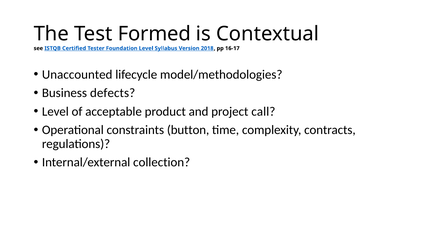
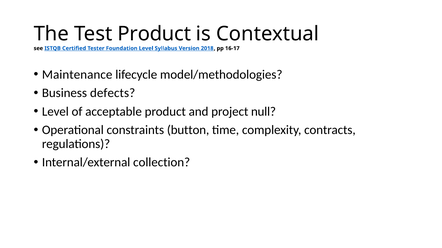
Test Formed: Formed -> Product
Unaccounted: Unaccounted -> Maintenance
call: call -> null
